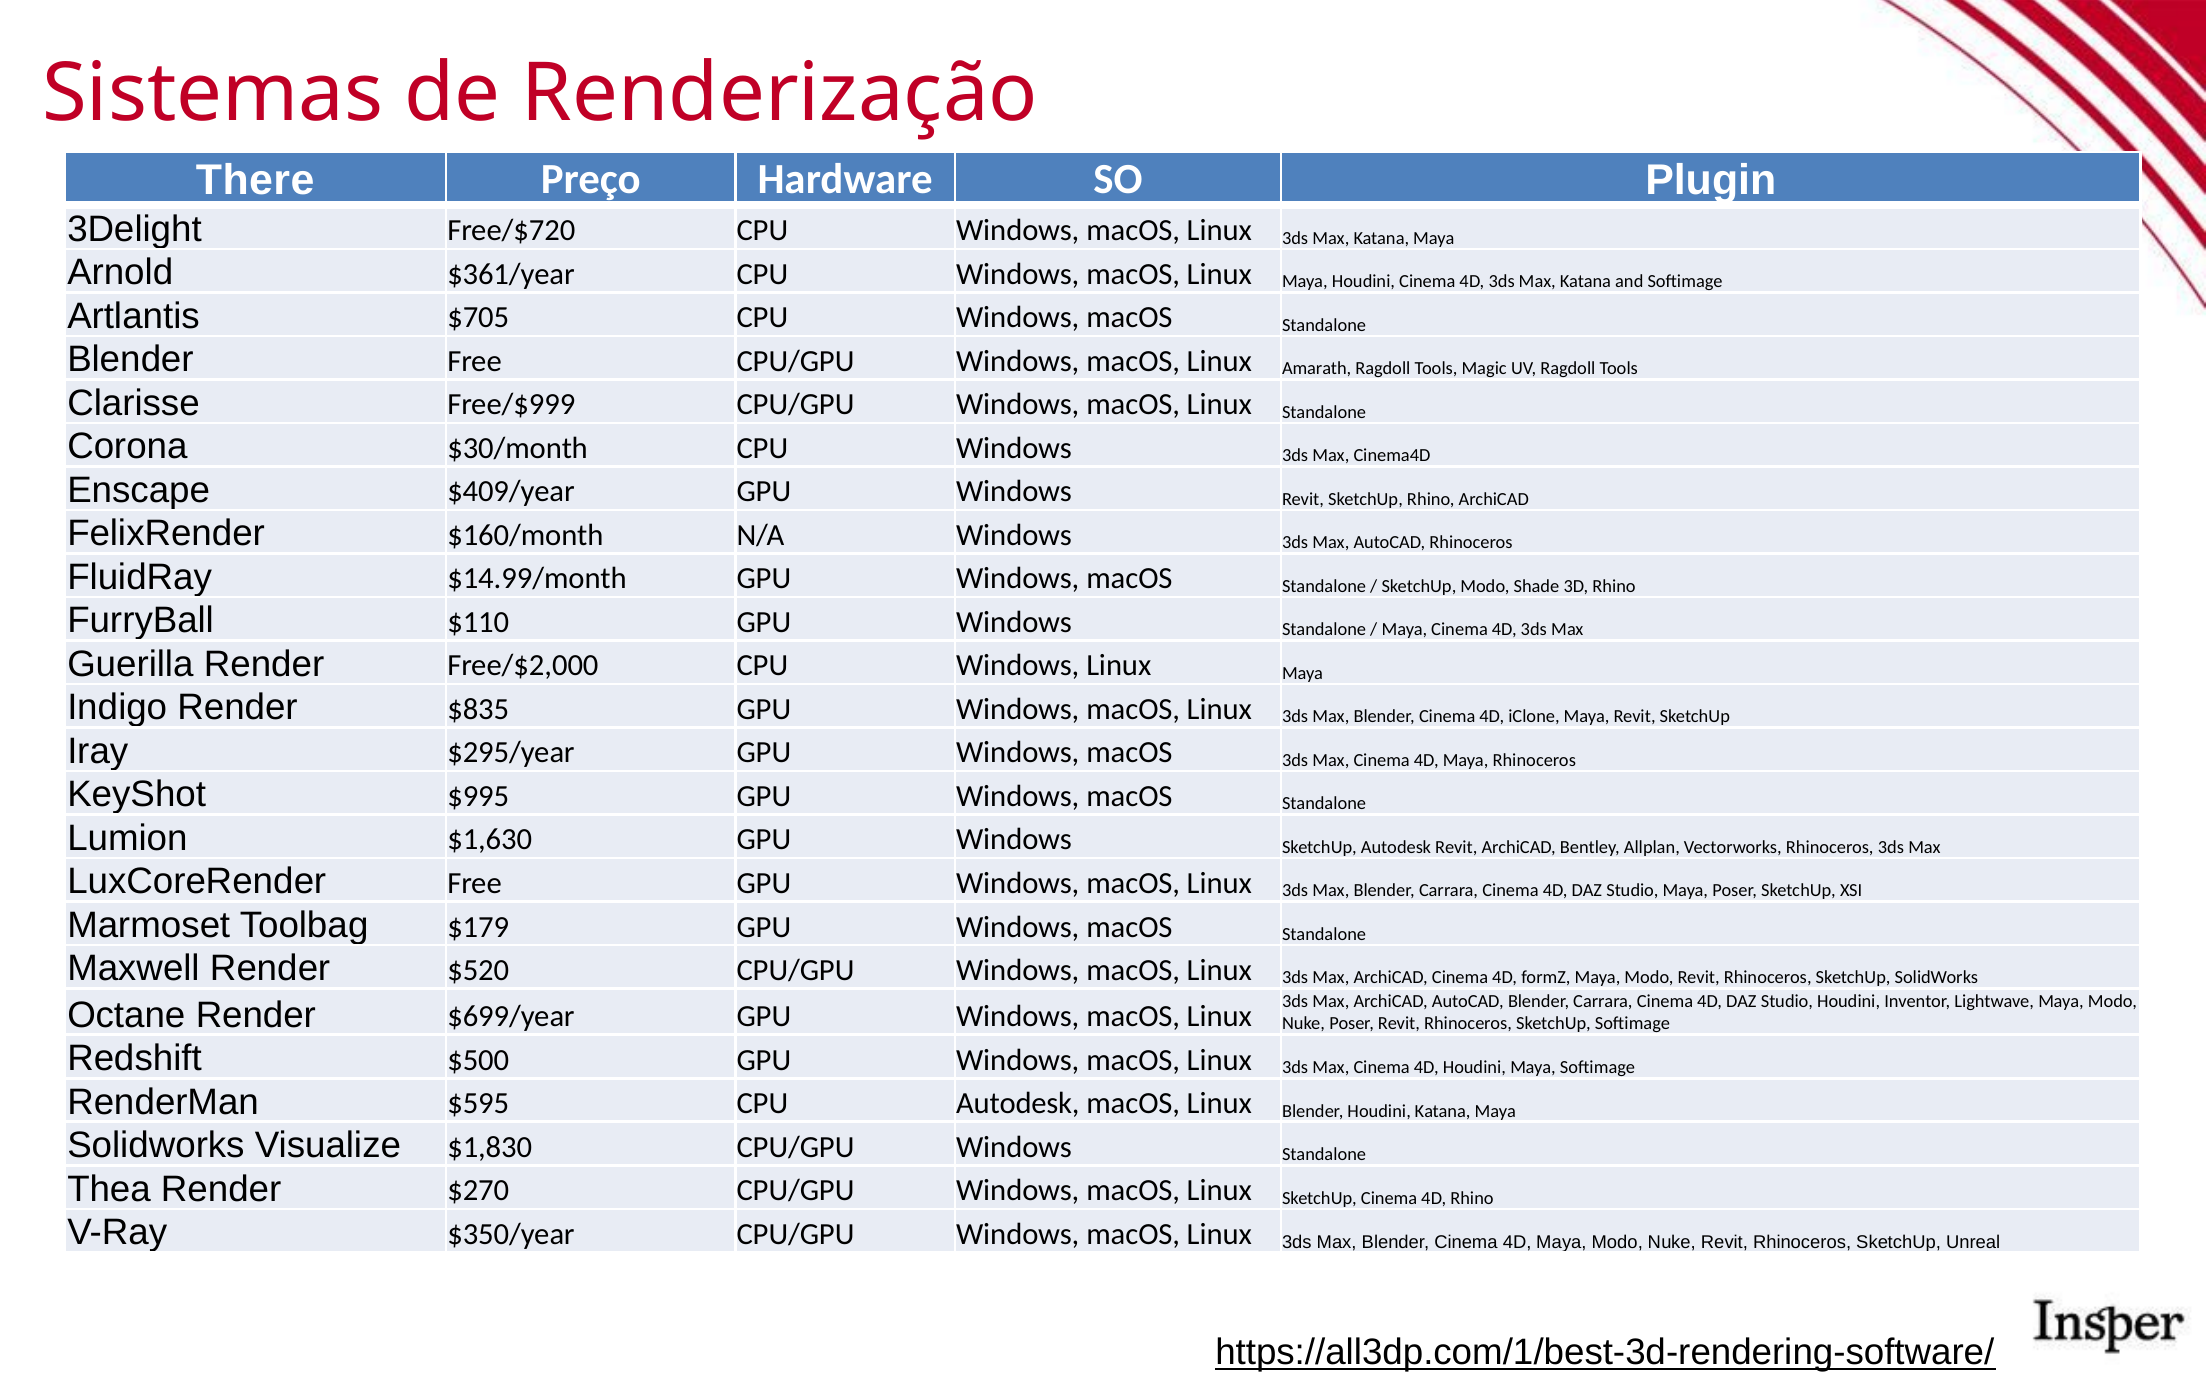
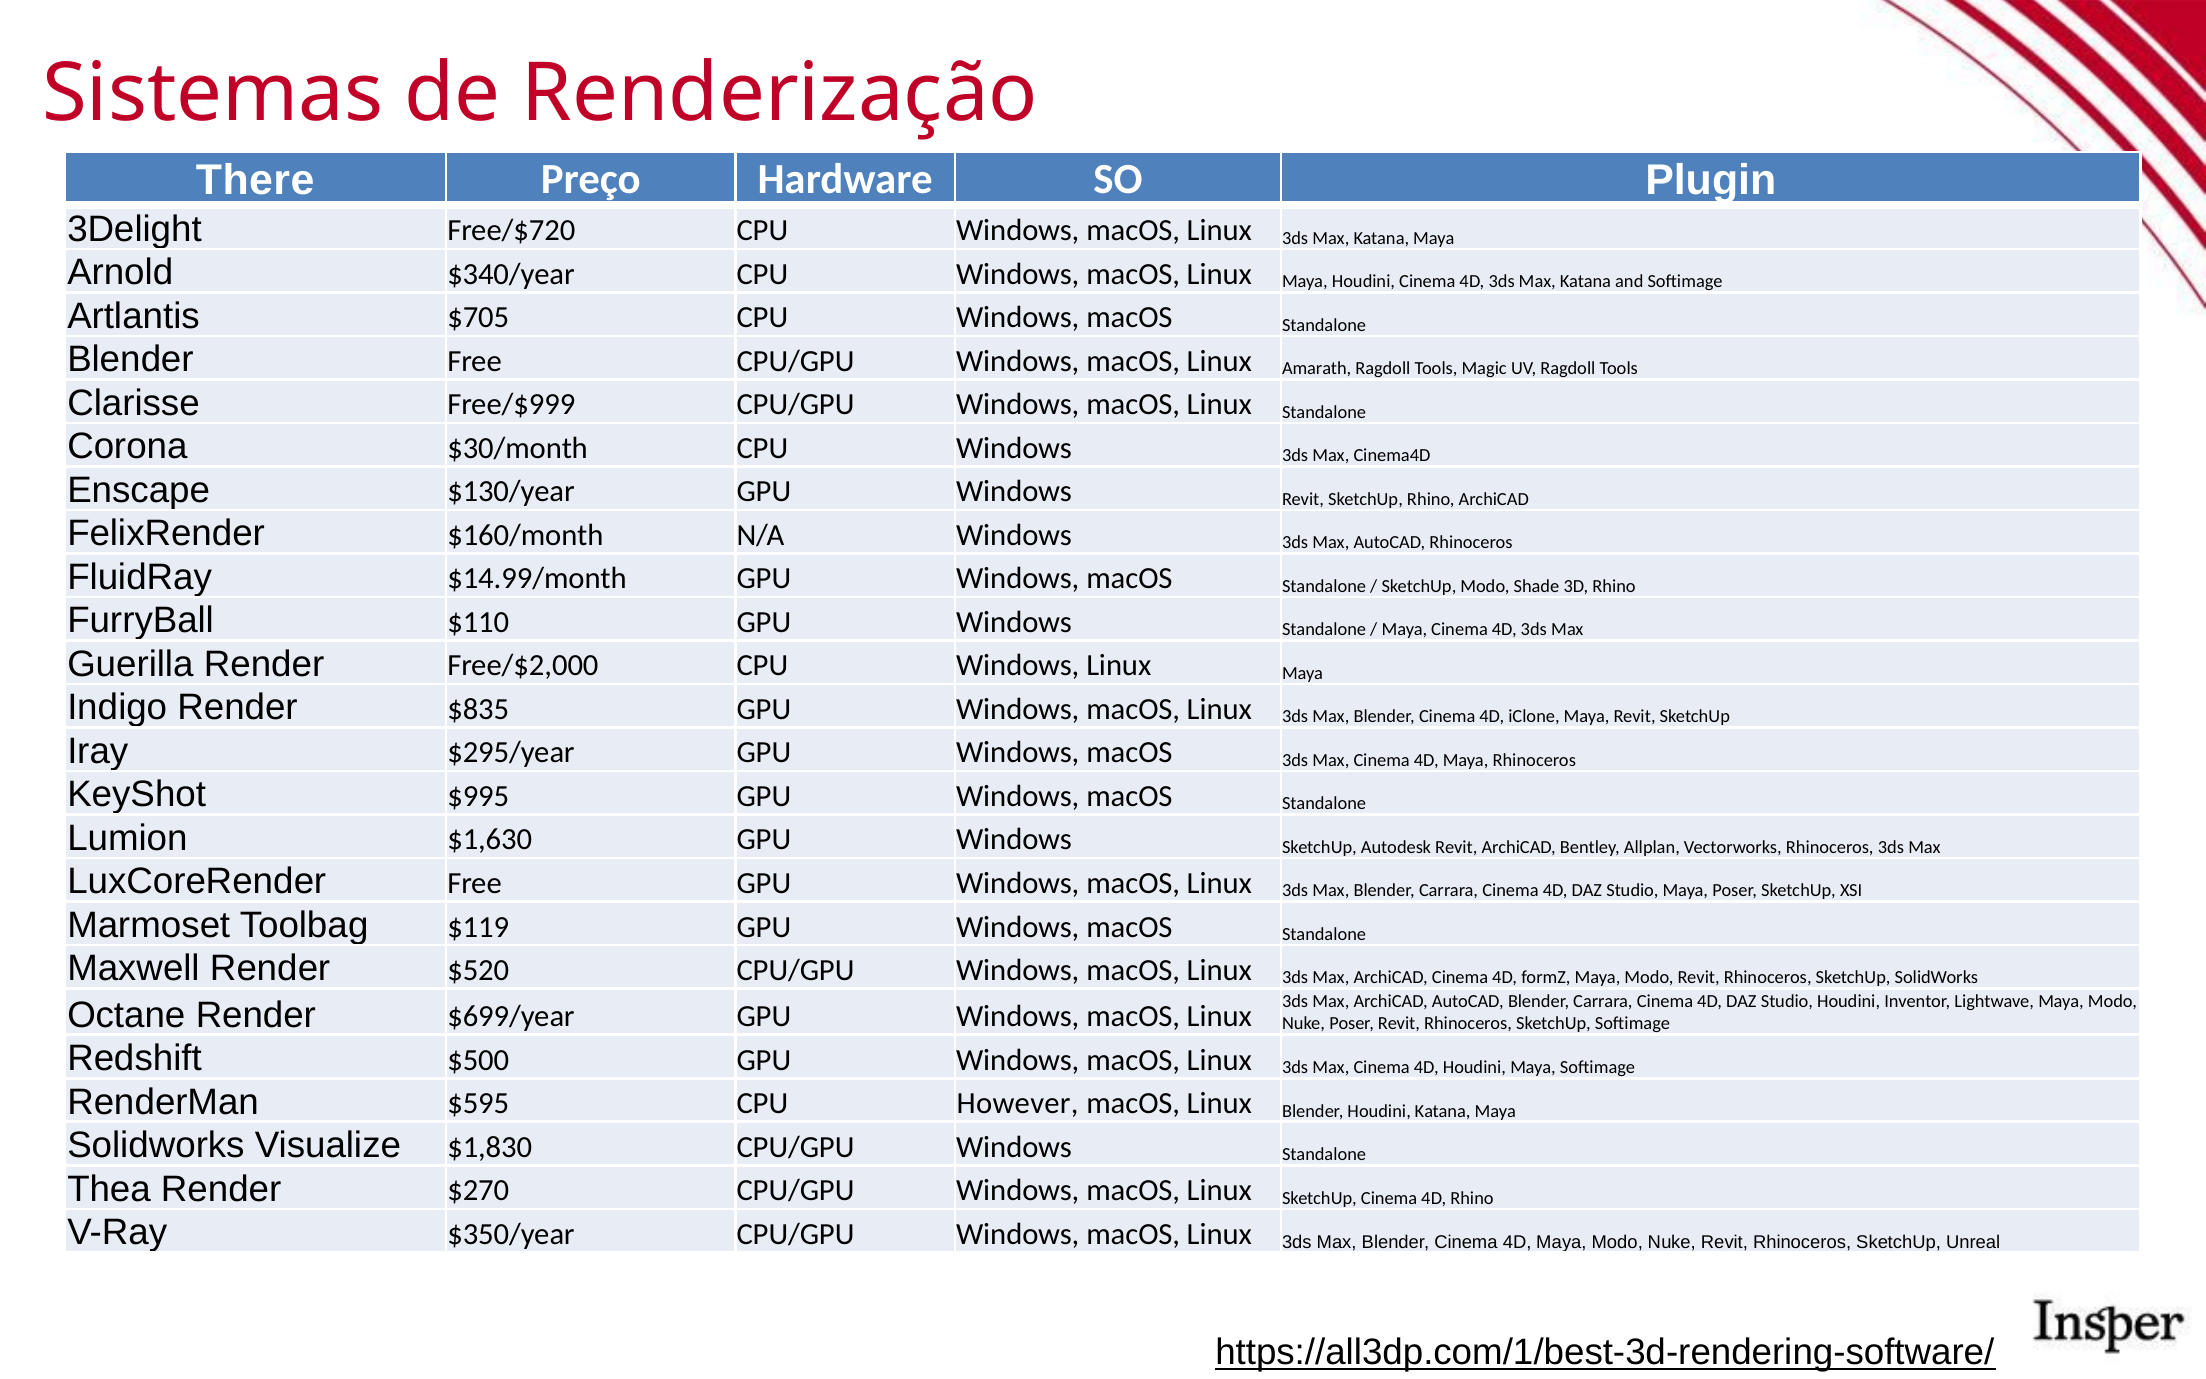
$361/year: $361/year -> $340/year
$409/year: $409/year -> $130/year
$179: $179 -> $119
CPU Autodesk: Autodesk -> However
